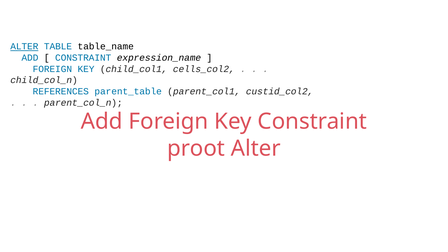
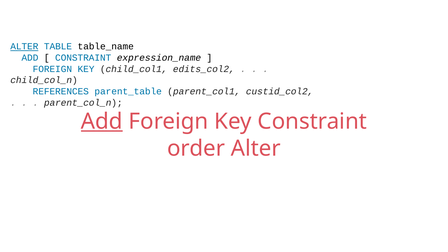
cells_col2: cells_col2 -> edits_col2
Add at (102, 121) underline: none -> present
proot: proot -> order
